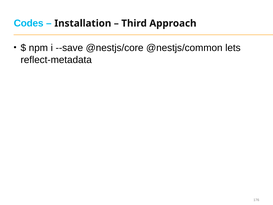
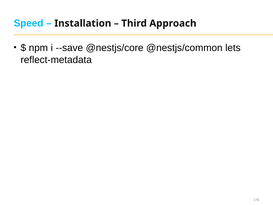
Codes: Codes -> Speed
